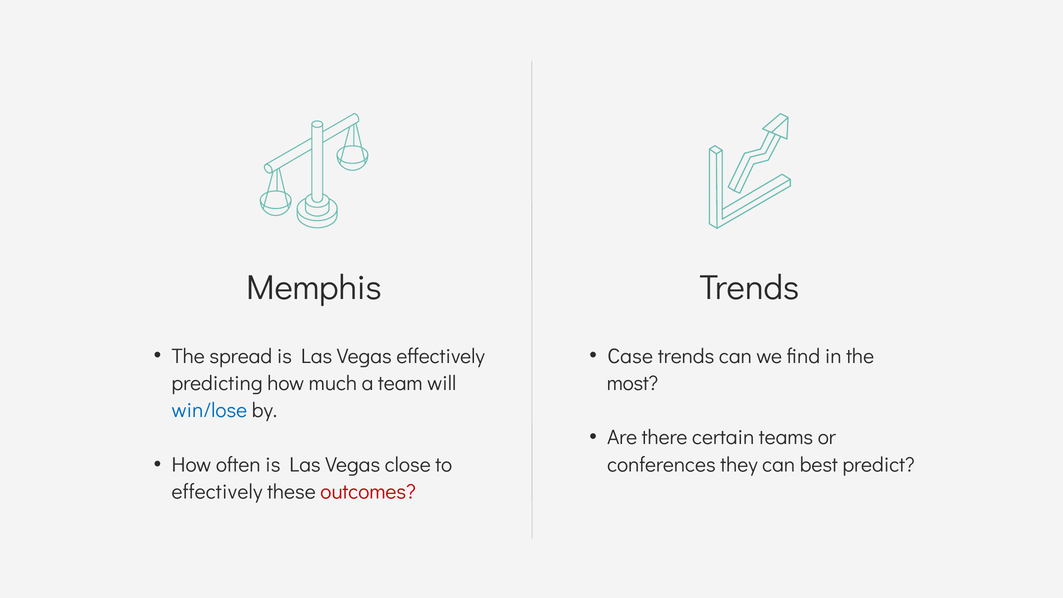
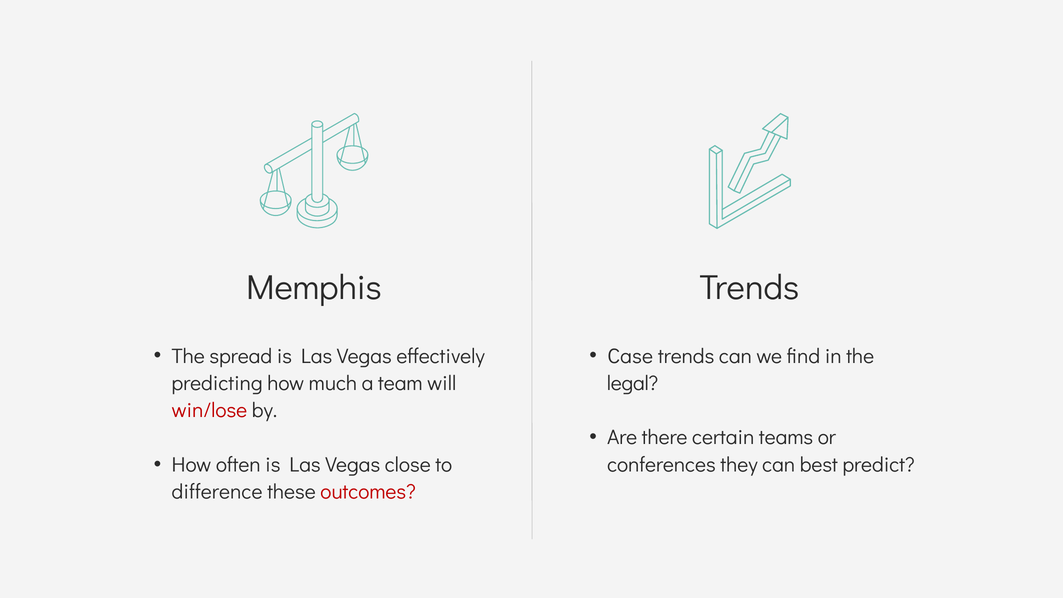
most: most -> legal
win/lose colour: blue -> red
effectively at (217, 492): effectively -> difference
